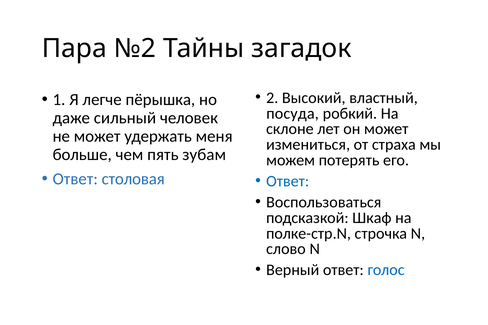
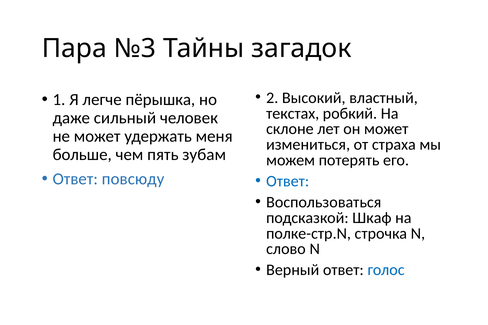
№2: №2 -> №3
посуда: посуда -> текстах
столовая: столовая -> повсюду
